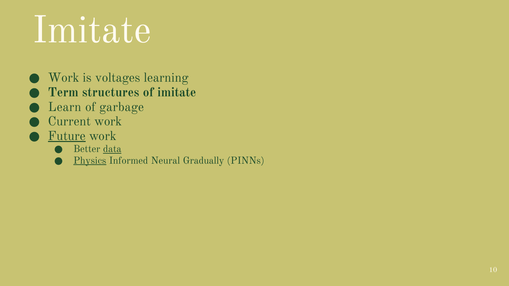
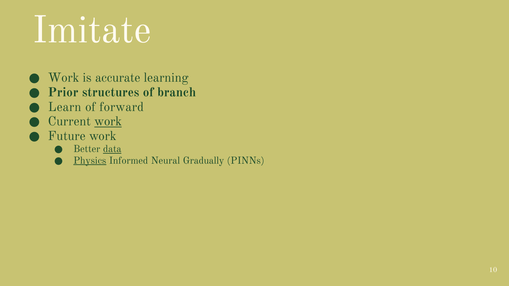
voltages: voltages -> accurate
Term: Term -> Prior
of imitate: imitate -> branch
garbage: garbage -> forward
work at (108, 122) underline: none -> present
Future underline: present -> none
